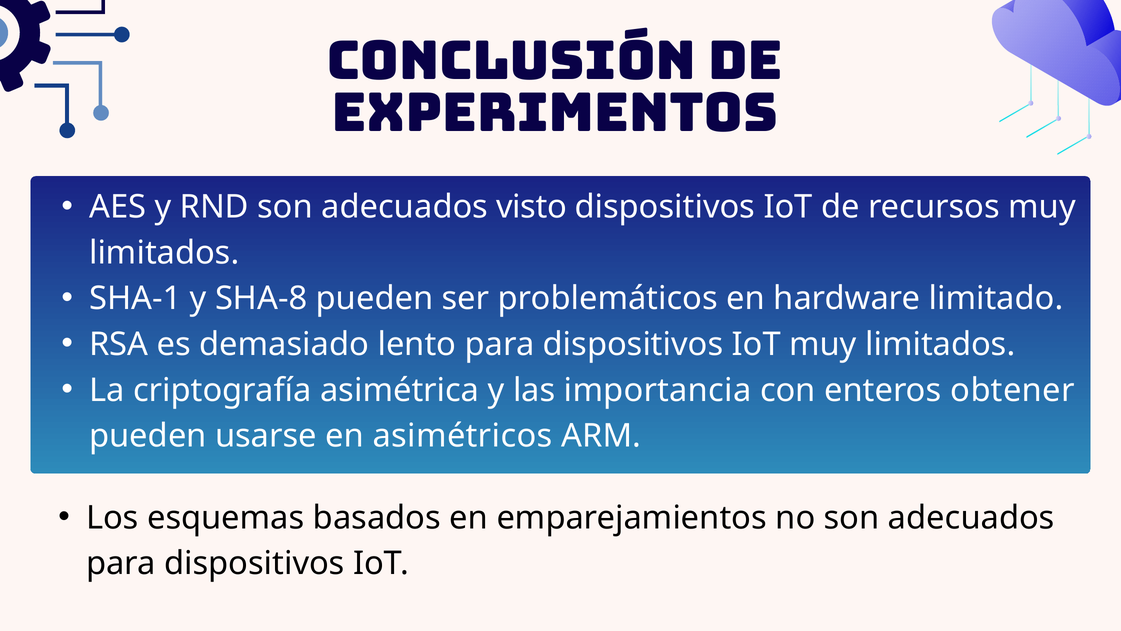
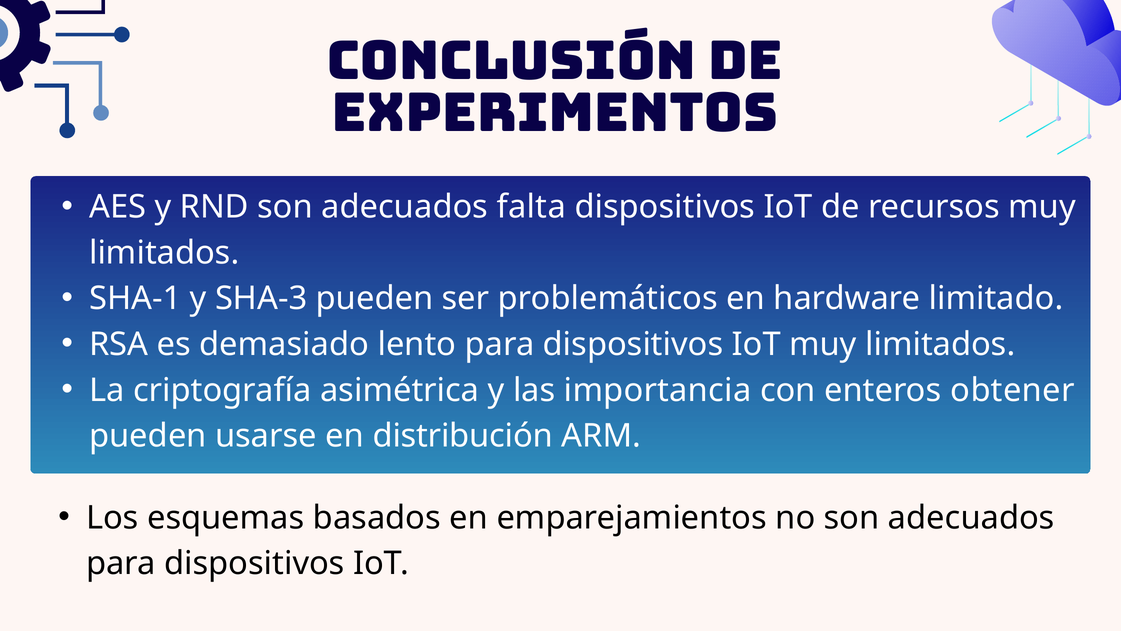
visto: visto -> falta
SHA-8: SHA-8 -> SHA-3
asimétricos: asimétricos -> distribución
